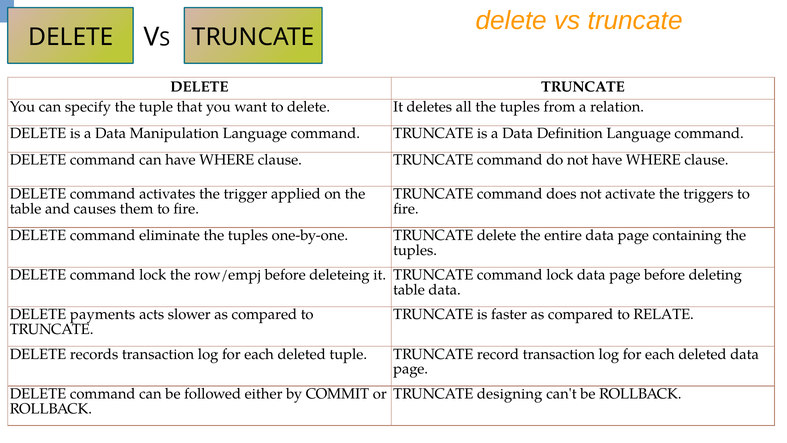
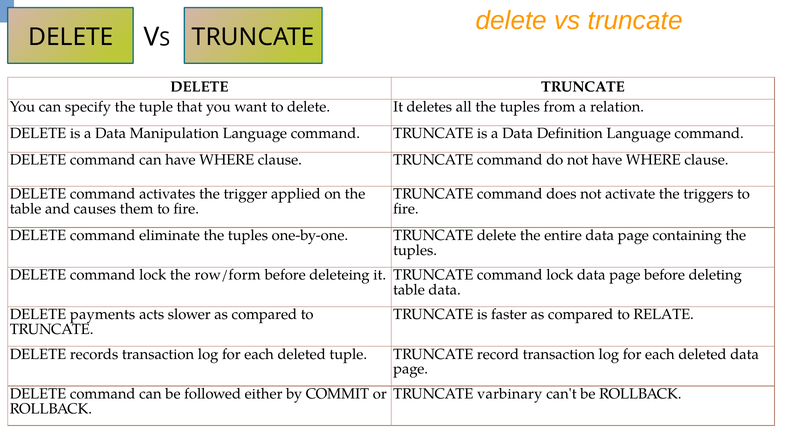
row/empj: row/empj -> row/form
designing: designing -> varbinary
